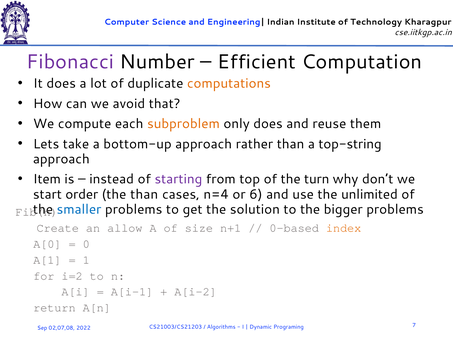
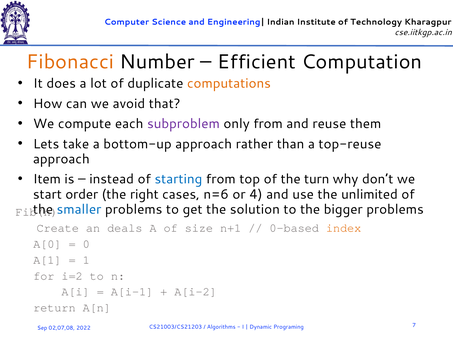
Fibonacci colour: purple -> orange
subproblem colour: orange -> purple
only does: does -> from
top-string: top-string -> top-reuse
starting colour: purple -> blue
the than: than -> right
n=4: n=4 -> n=6
6: 6 -> 4
allow: allow -> deals
